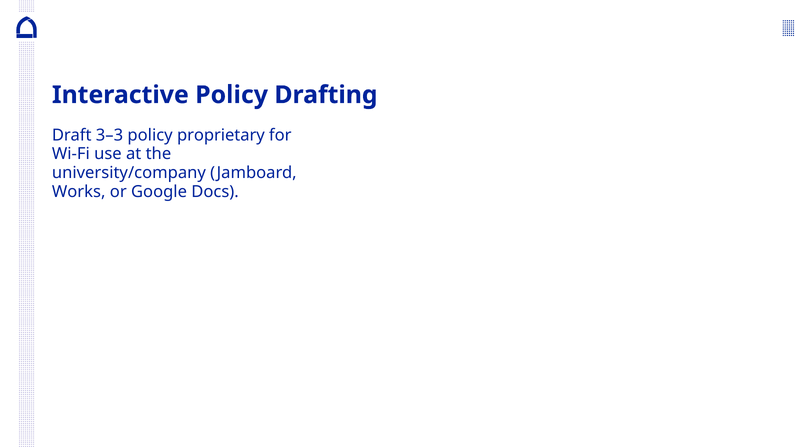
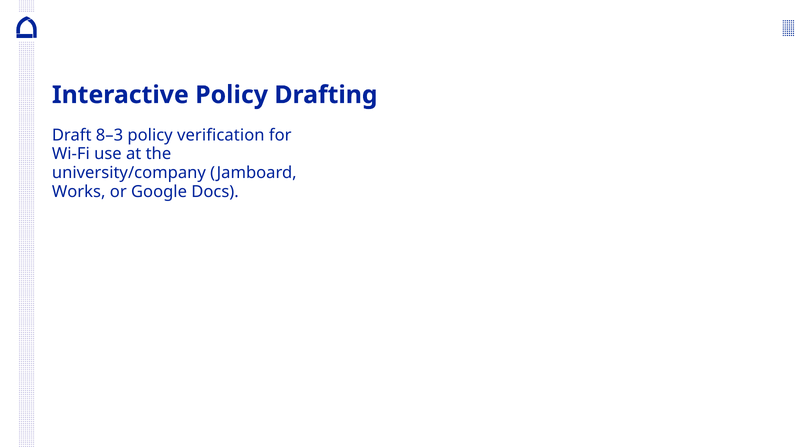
3–3: 3–3 -> 8–3
proprietary: proprietary -> verification
